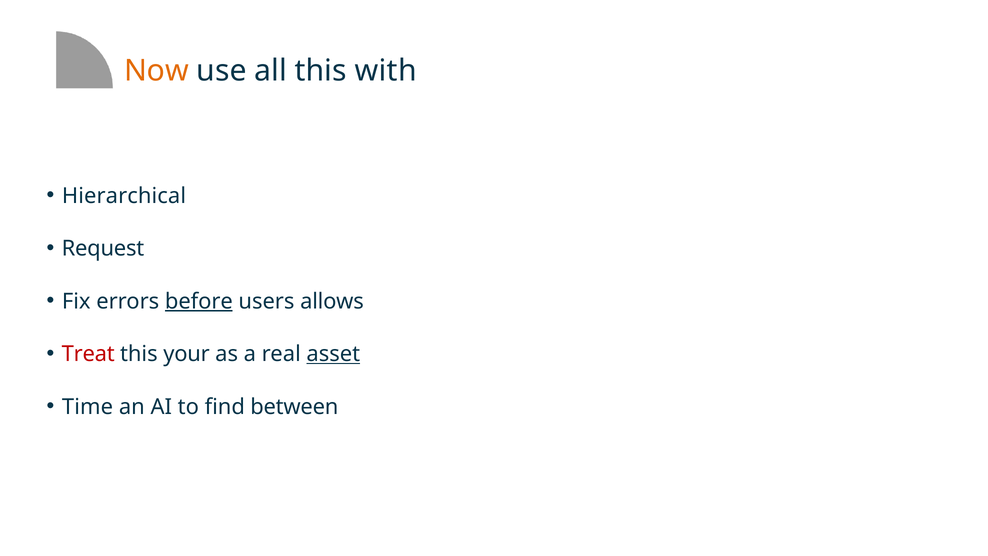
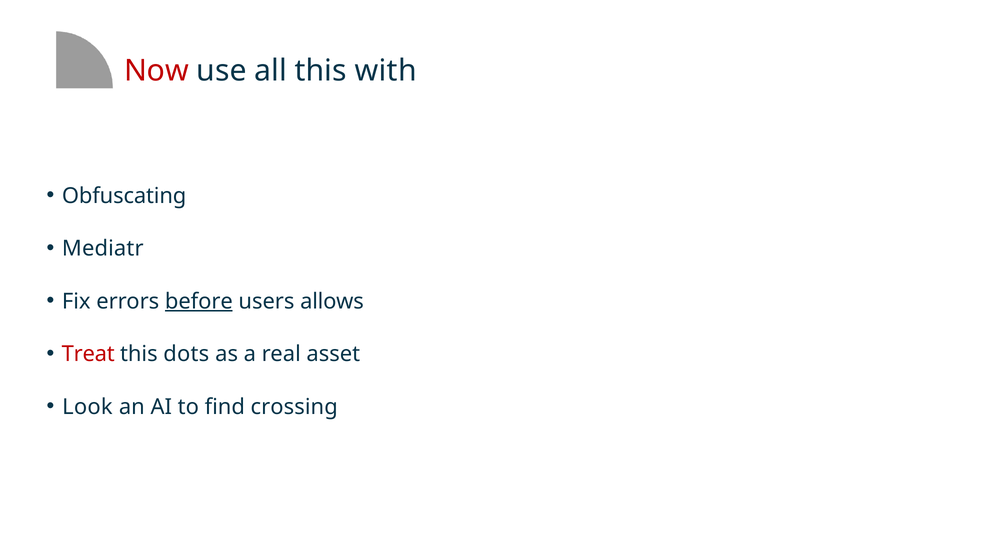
Now colour: orange -> red
Hierarchical: Hierarchical -> Obfuscating
Request: Request -> Mediatr
your: your -> dots
asset underline: present -> none
Time: Time -> Look
between: between -> crossing
